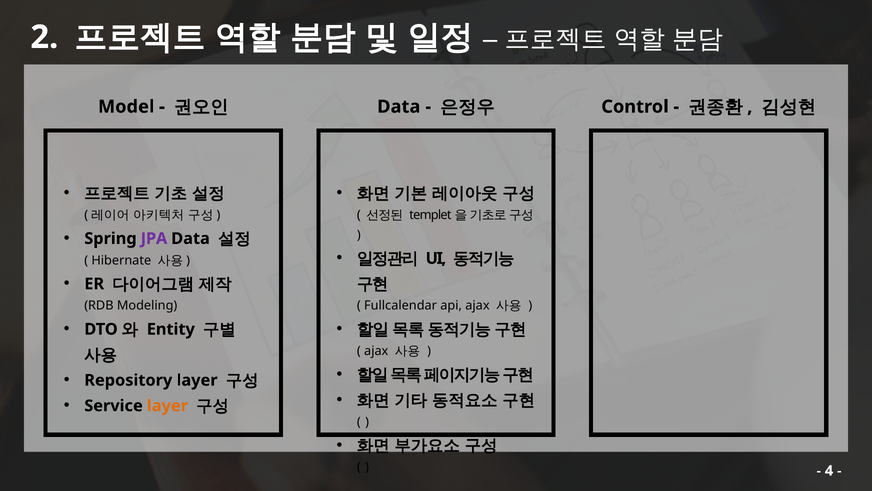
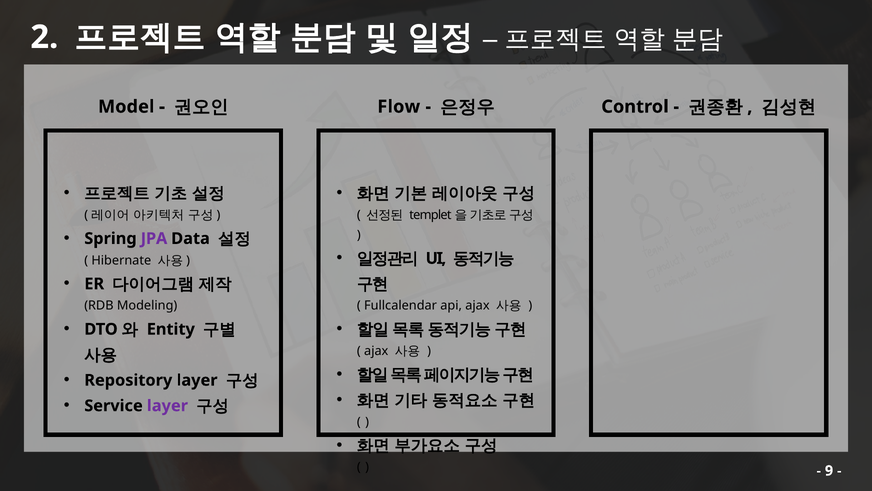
Data at (399, 107): Data -> Flow
layer at (167, 405) colour: orange -> purple
4: 4 -> 9
